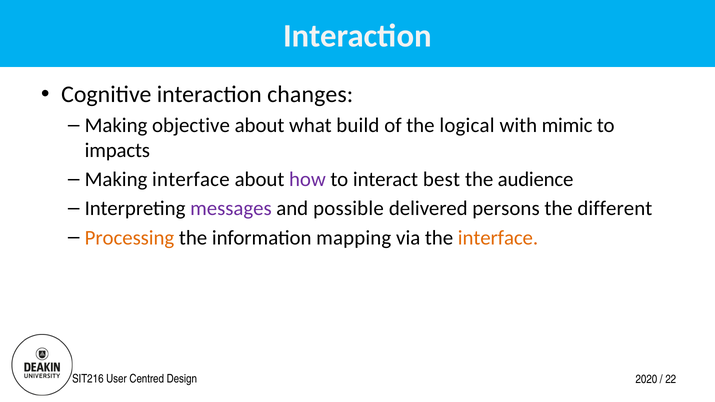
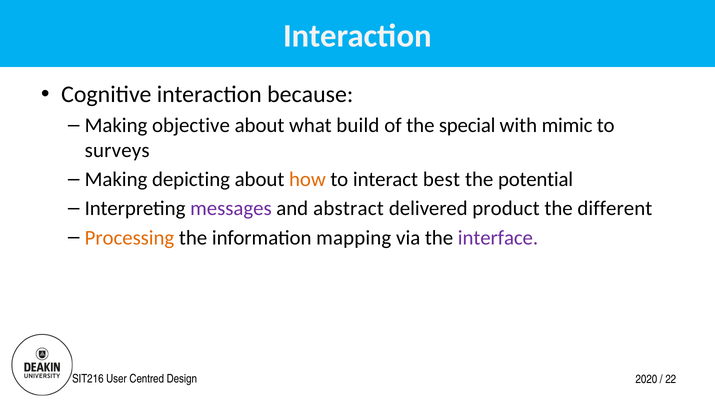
changes: changes -> because
logical: logical -> special
impacts: impacts -> surveys
Making interface: interface -> depicting
how colour: purple -> orange
audience: audience -> potential
possible: possible -> abstract
persons: persons -> product
interface at (498, 238) colour: orange -> purple
